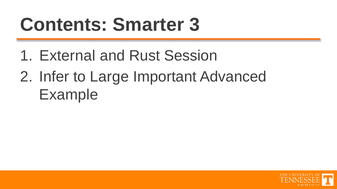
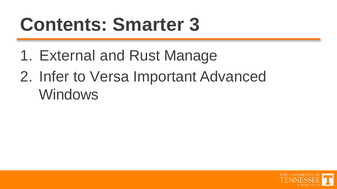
Session: Session -> Manage
Large: Large -> Versa
Example: Example -> Windows
